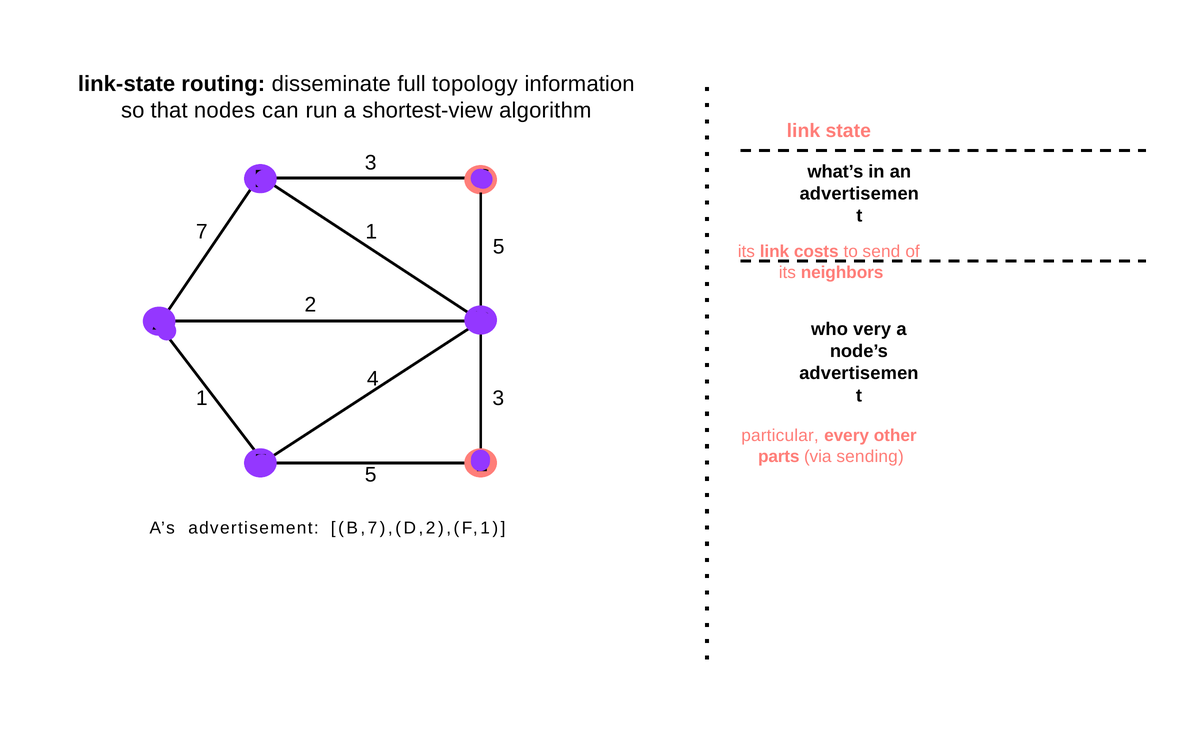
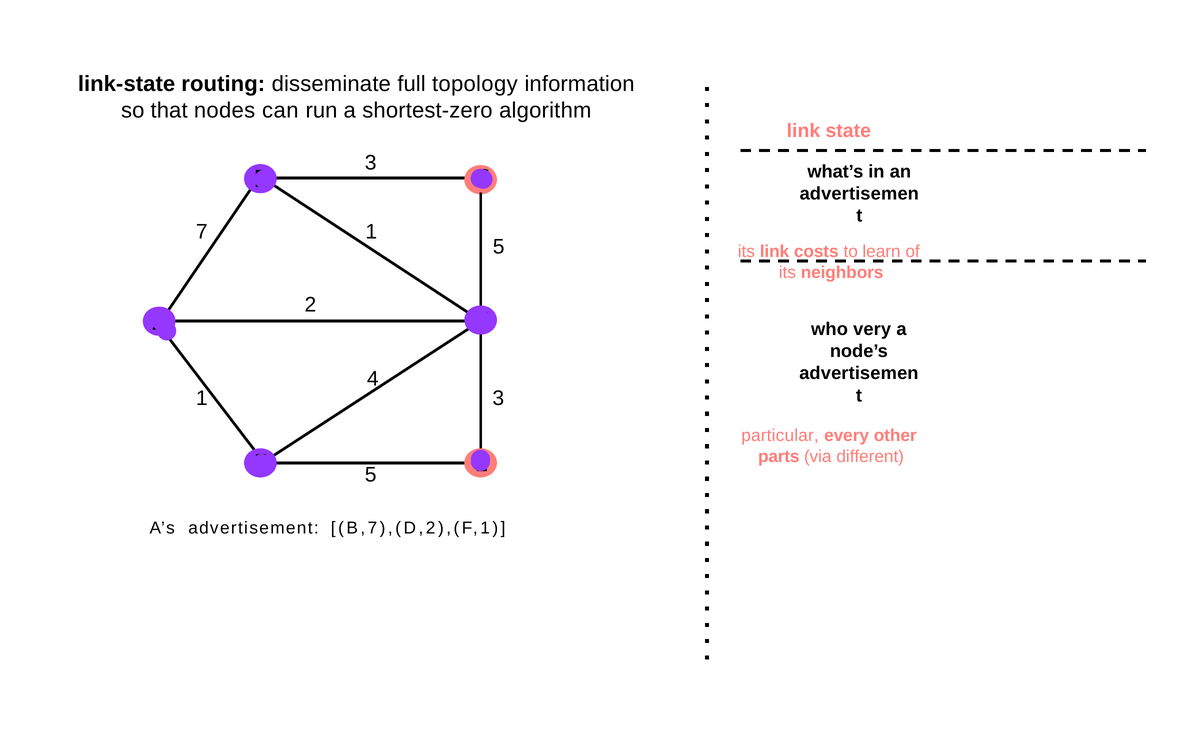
shortest-view: shortest-view -> shortest-zero
send: send -> learn
sending: sending -> different
